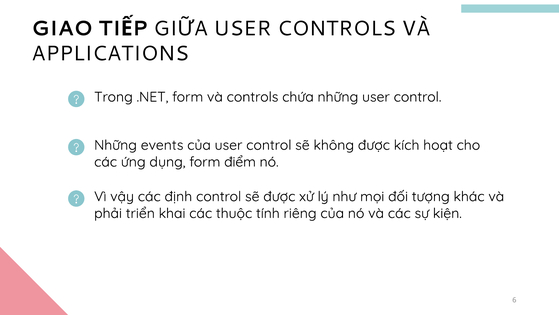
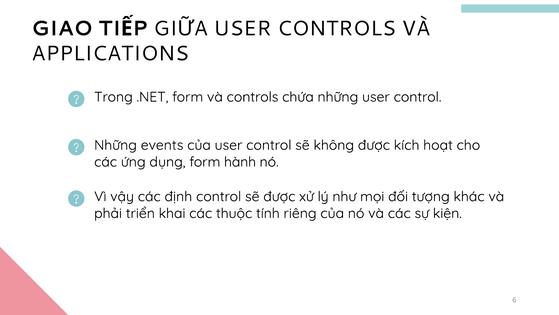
điểm: điểm -> hành
